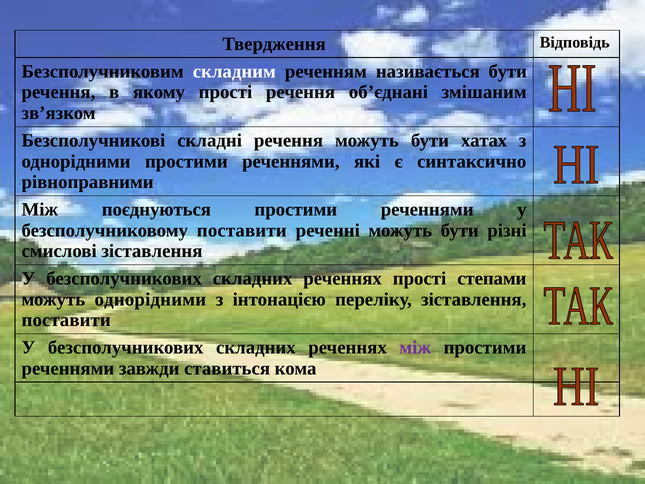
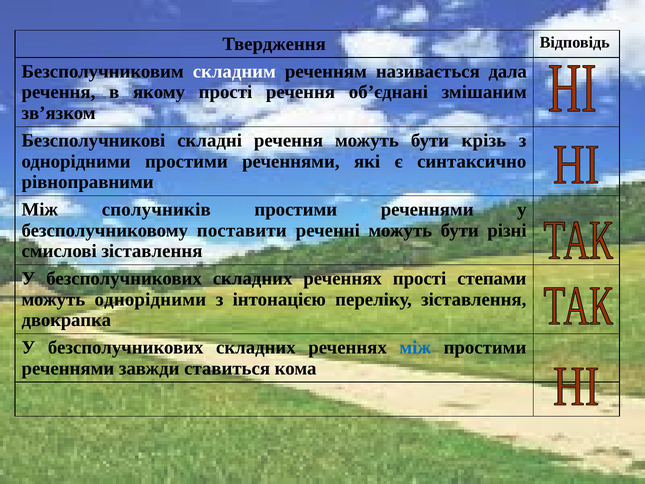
називається бути: бути -> дала
хатах: хатах -> крізь
поєднуються: поєднуються -> сполучників
поставити at (66, 320): поставити -> двокрапка
між at (415, 347) colour: purple -> blue
